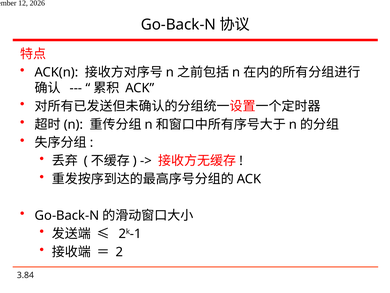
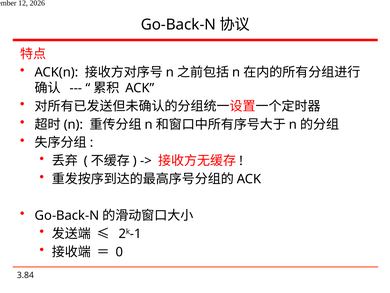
2: 2 -> 0
